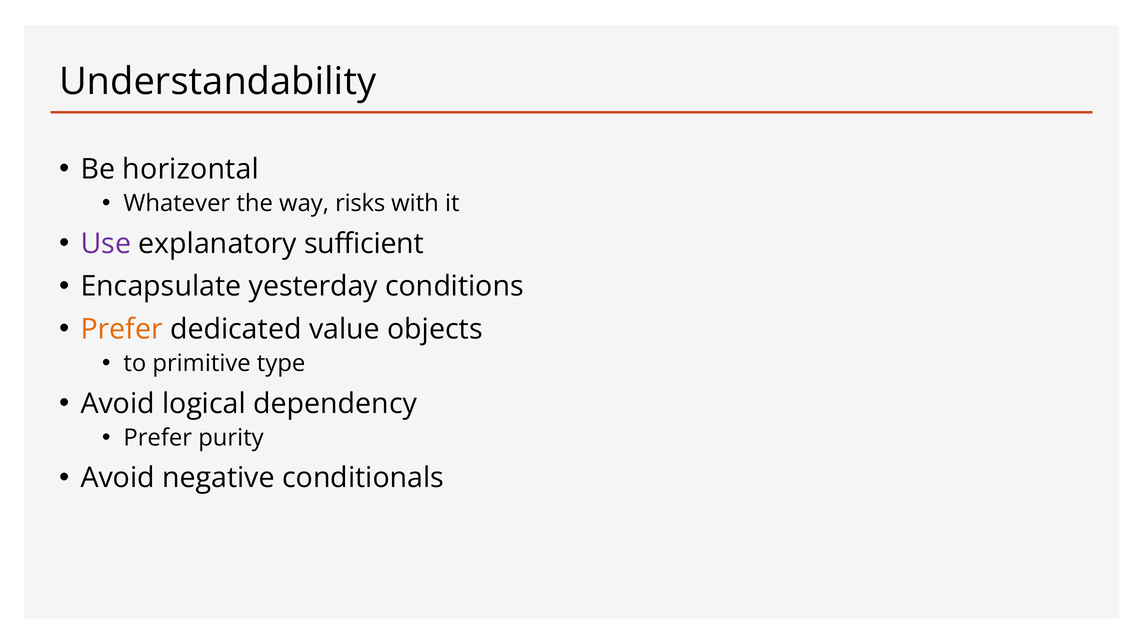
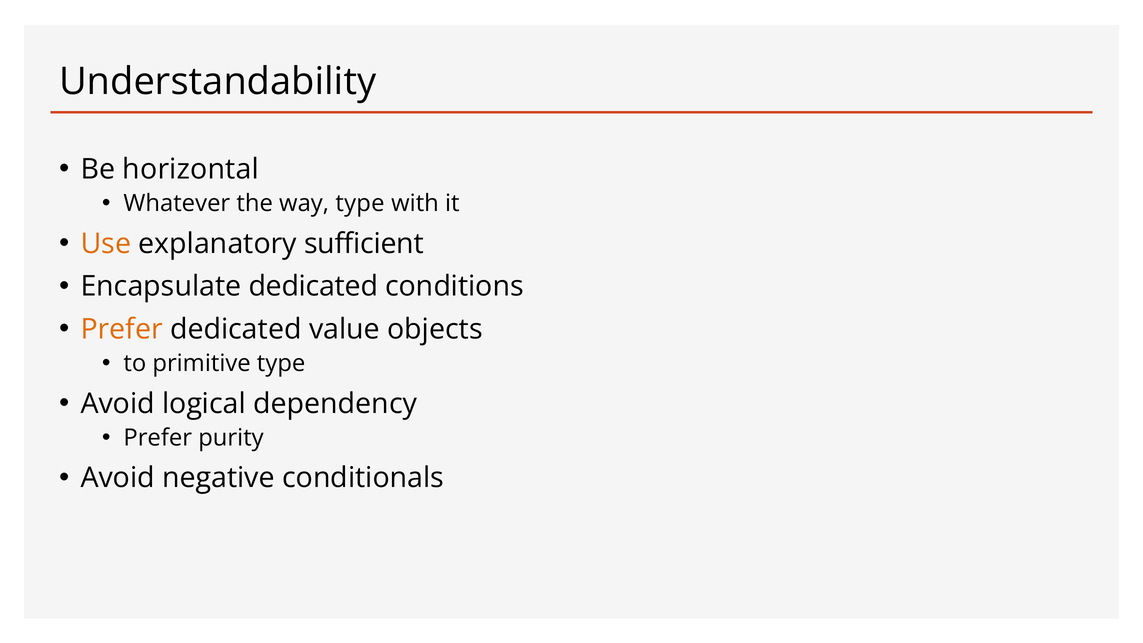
way risks: risks -> type
Use colour: purple -> orange
Encapsulate yesterday: yesterday -> dedicated
